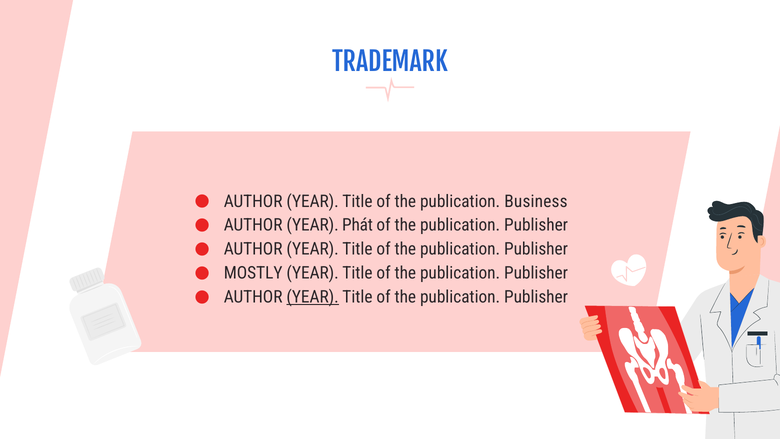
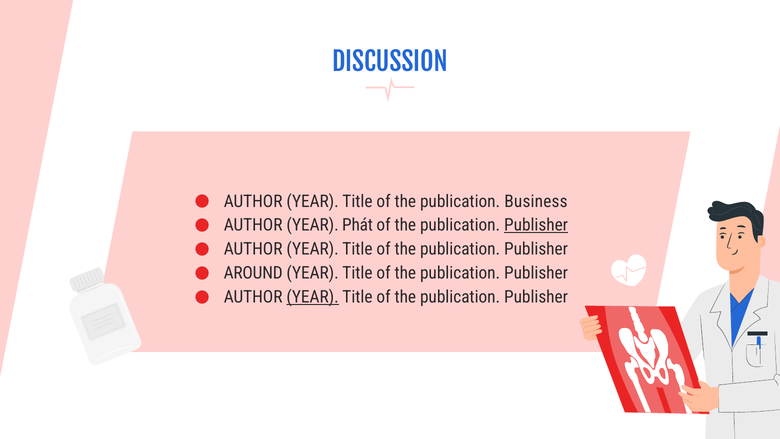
TRADEMARK: TRADEMARK -> DISCUSSION
Publisher at (536, 225) underline: none -> present
MOSTLY: MOSTLY -> AROUND
